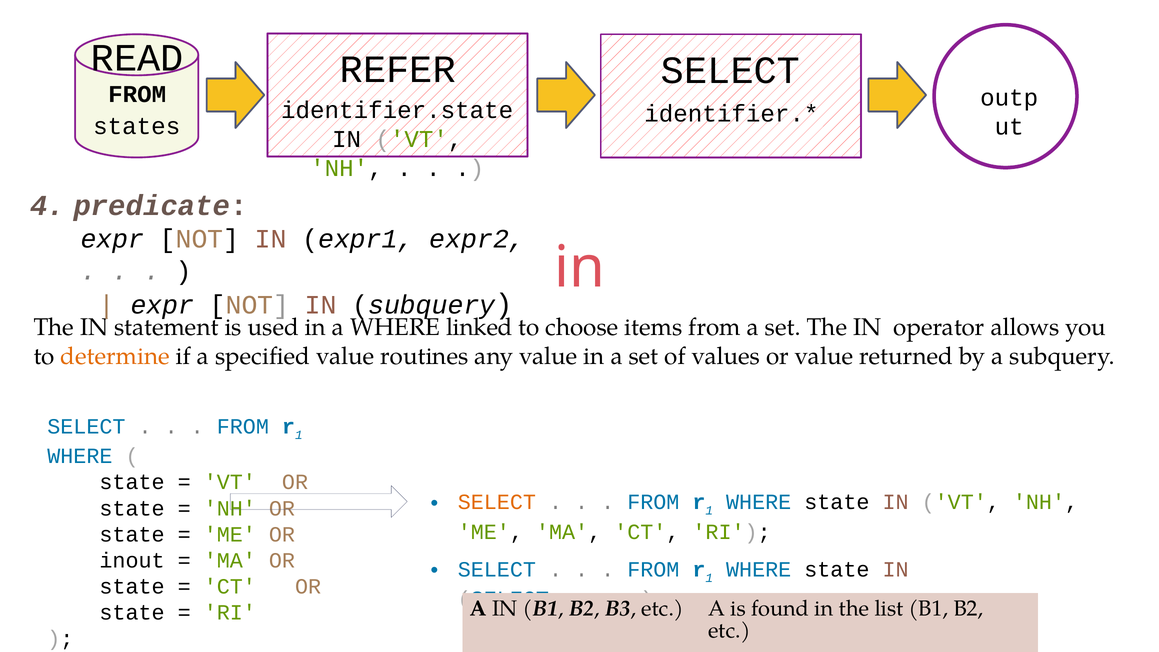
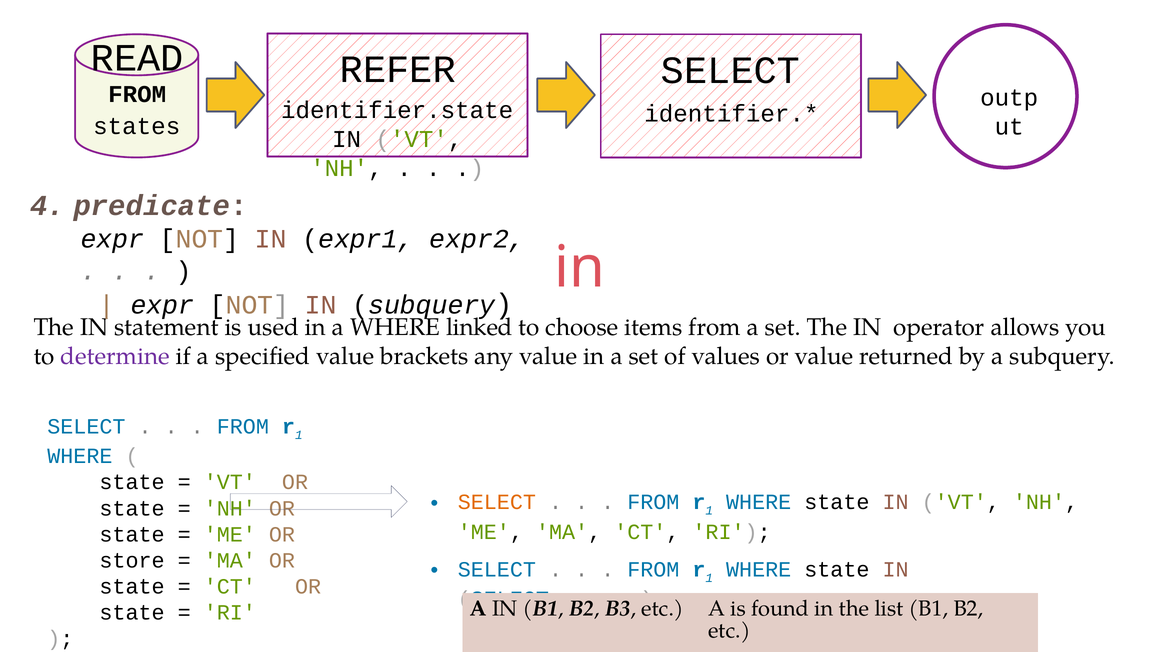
determine colour: orange -> purple
routines: routines -> brackets
inout: inout -> store
